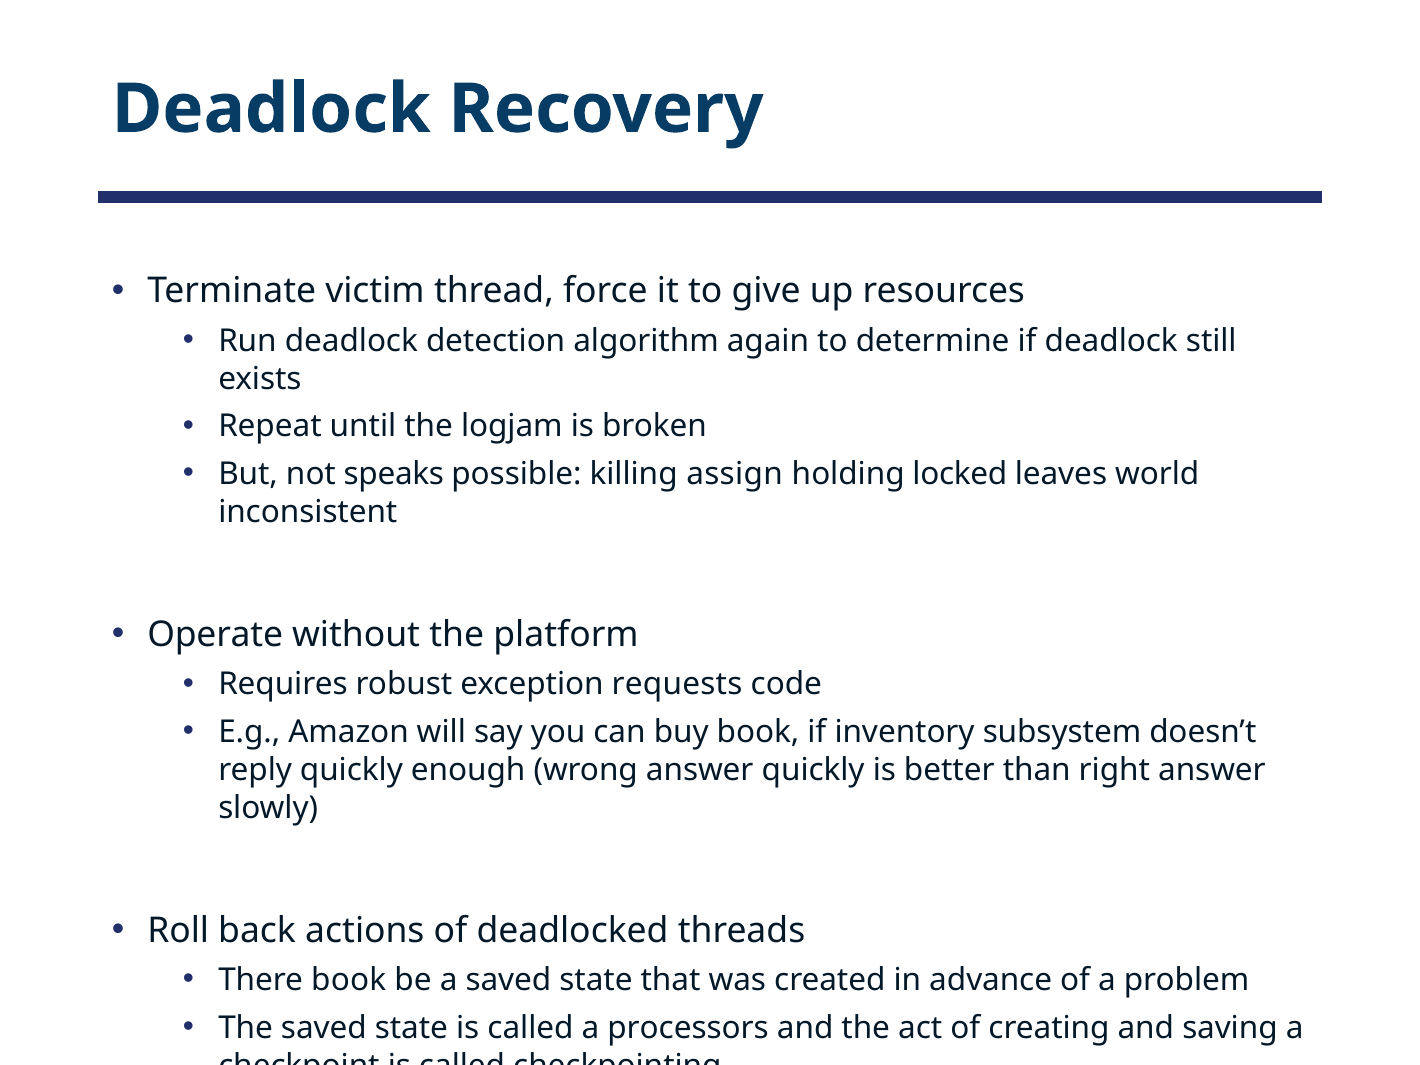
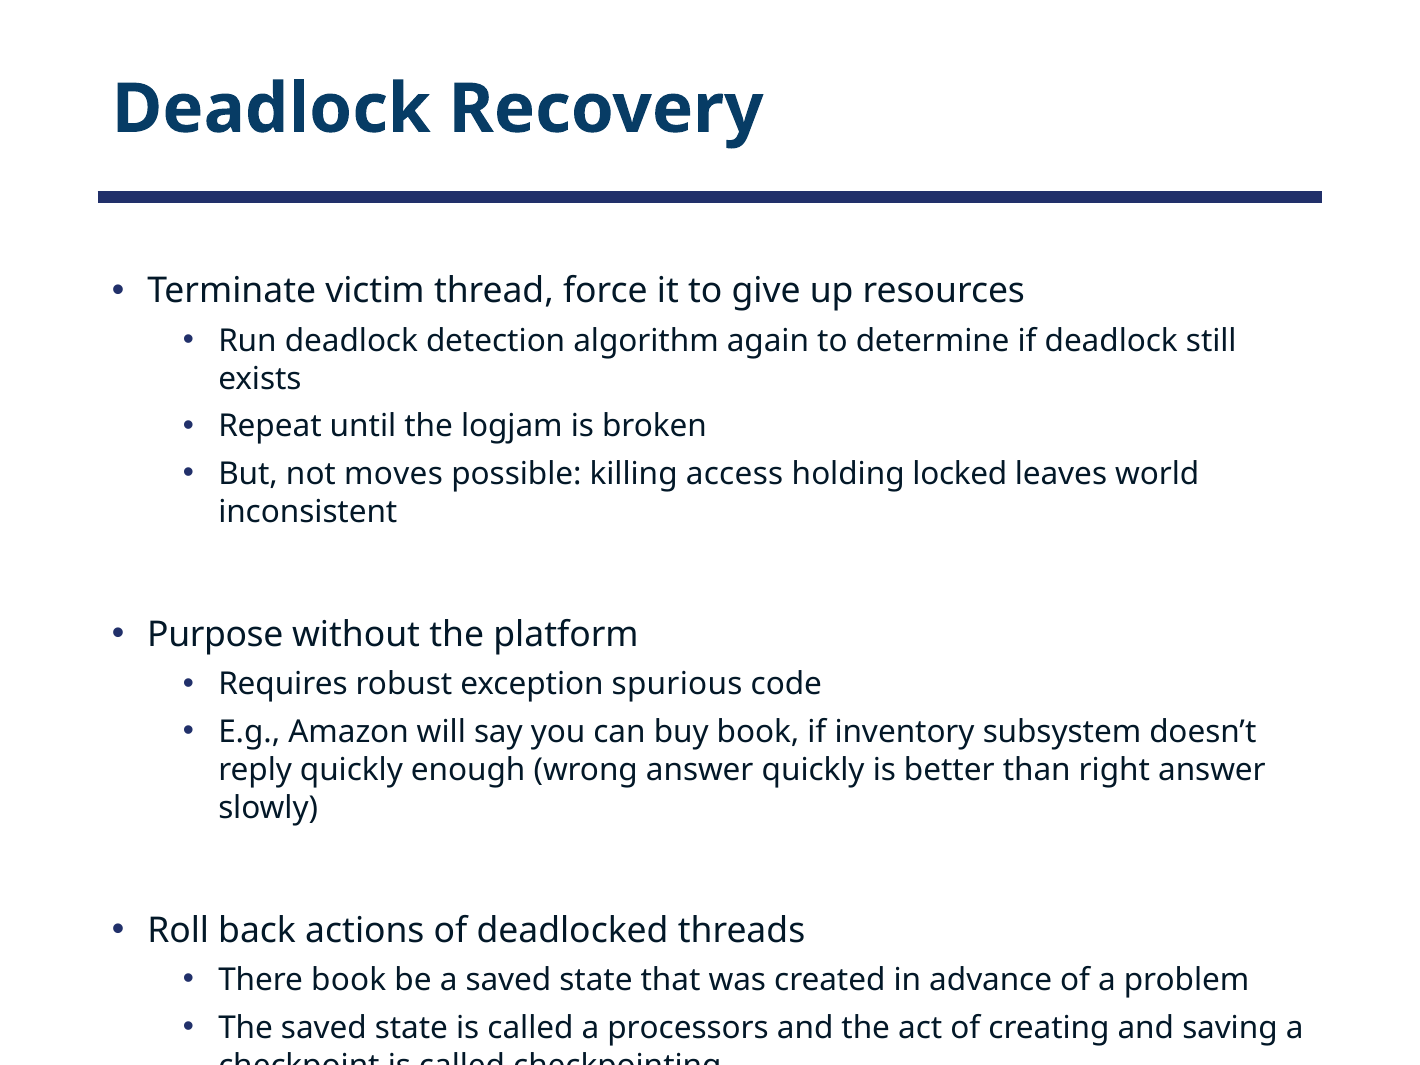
speaks: speaks -> moves
assign: assign -> access
Operate: Operate -> Purpose
requests: requests -> spurious
